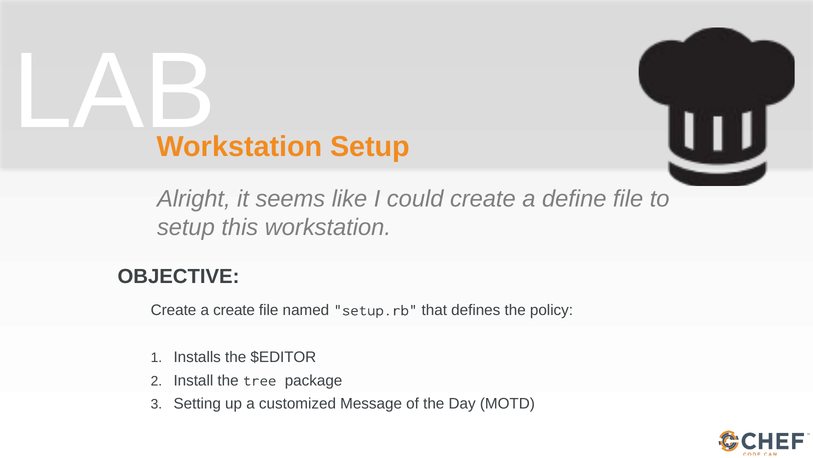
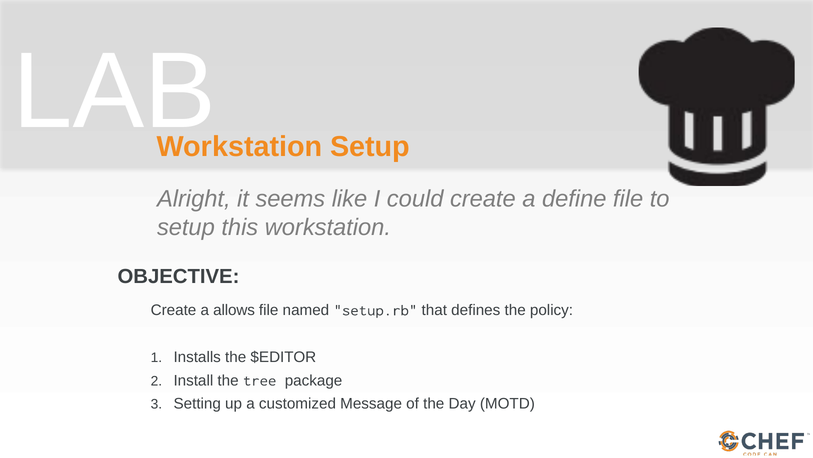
a create: create -> allows
